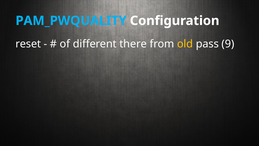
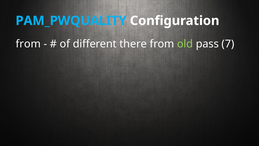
reset at (28, 44): reset -> from
old colour: yellow -> light green
9: 9 -> 7
